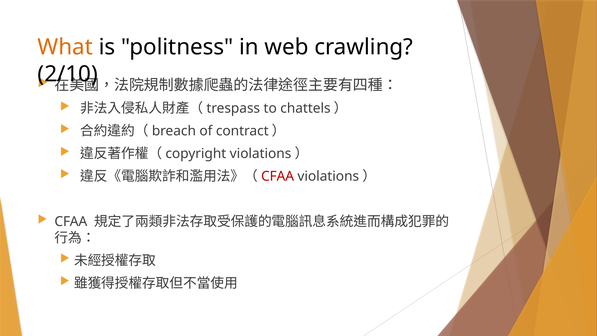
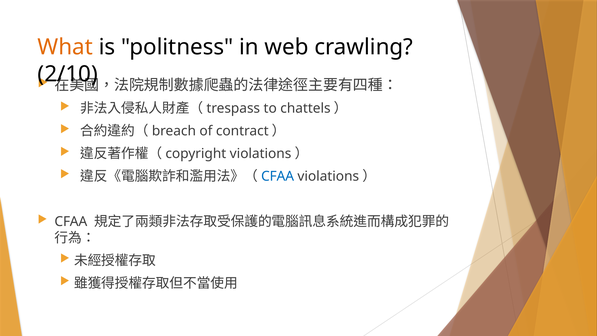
CFAA at (278, 176) colour: red -> blue
